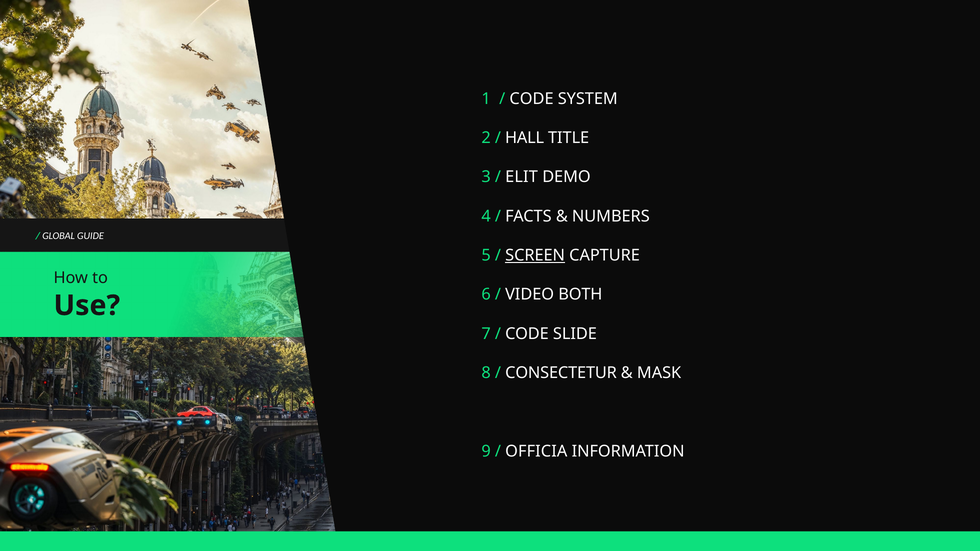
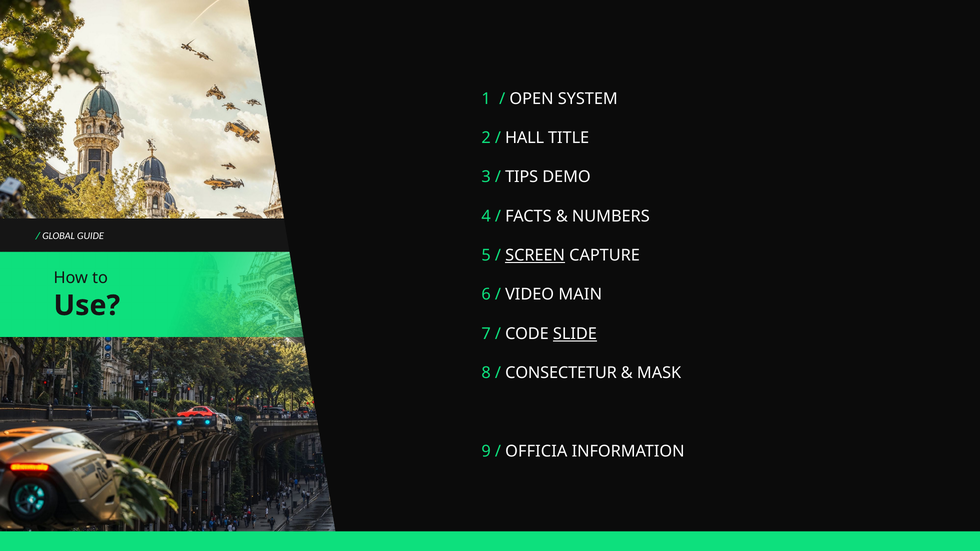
CODE at (532, 99): CODE -> OPEN
ELIT: ELIT -> TIPS
BOTH: BOTH -> MAIN
SLIDE underline: none -> present
